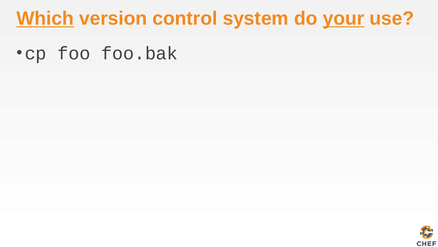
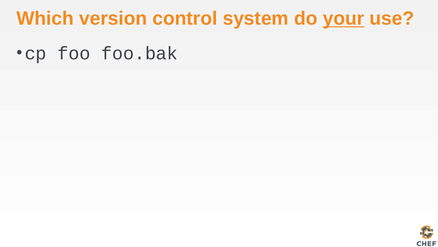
Which underline: present -> none
